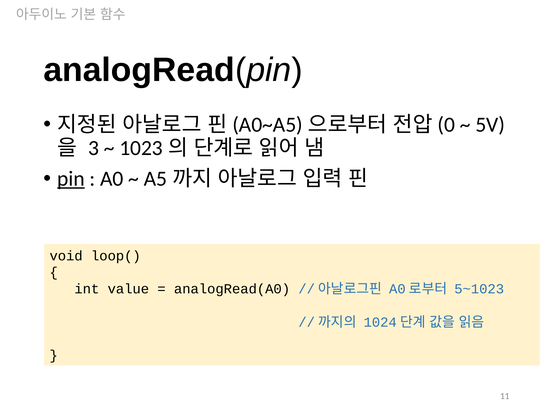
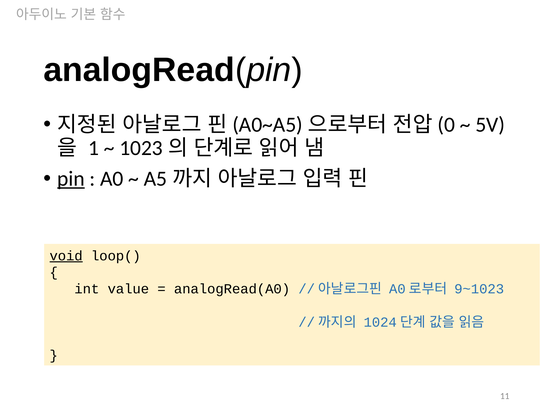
3: 3 -> 1
void underline: none -> present
5~1023: 5~1023 -> 9~1023
